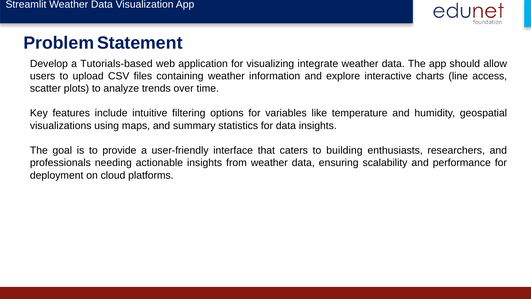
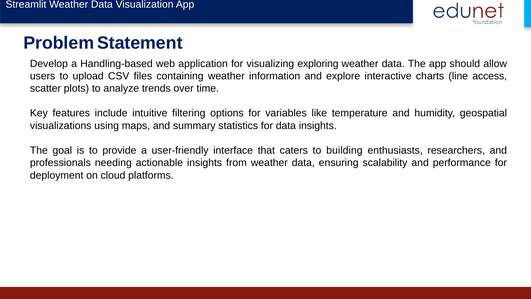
Tutorials-based: Tutorials-based -> Handling-based
integrate: integrate -> exploring
